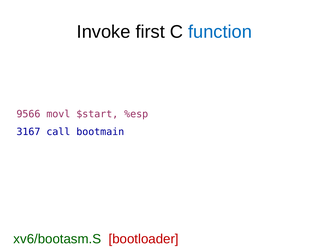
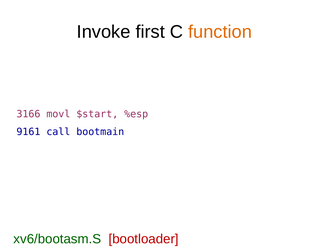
function colour: blue -> orange
9566: 9566 -> 3166
3167: 3167 -> 9161
